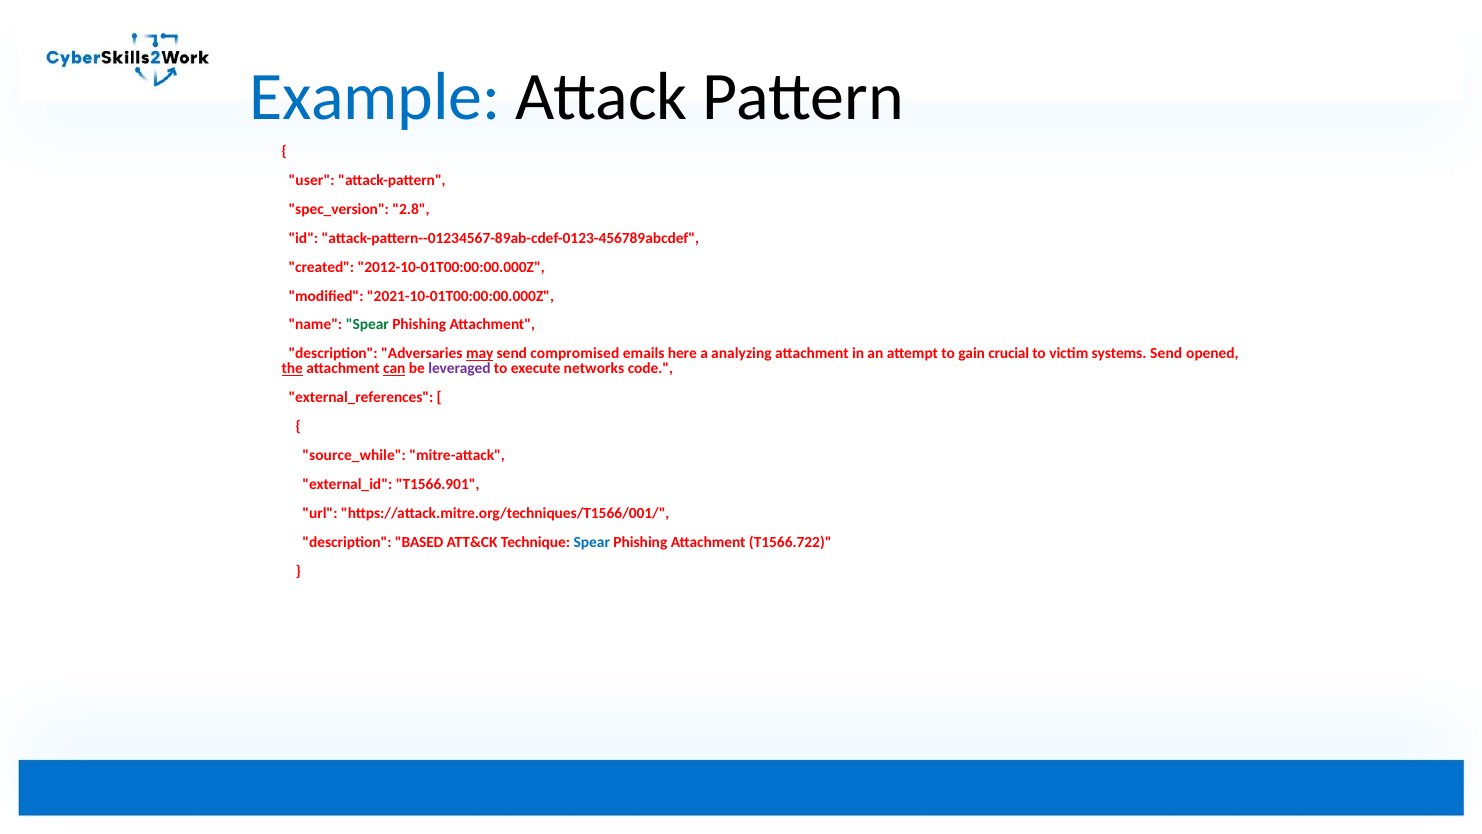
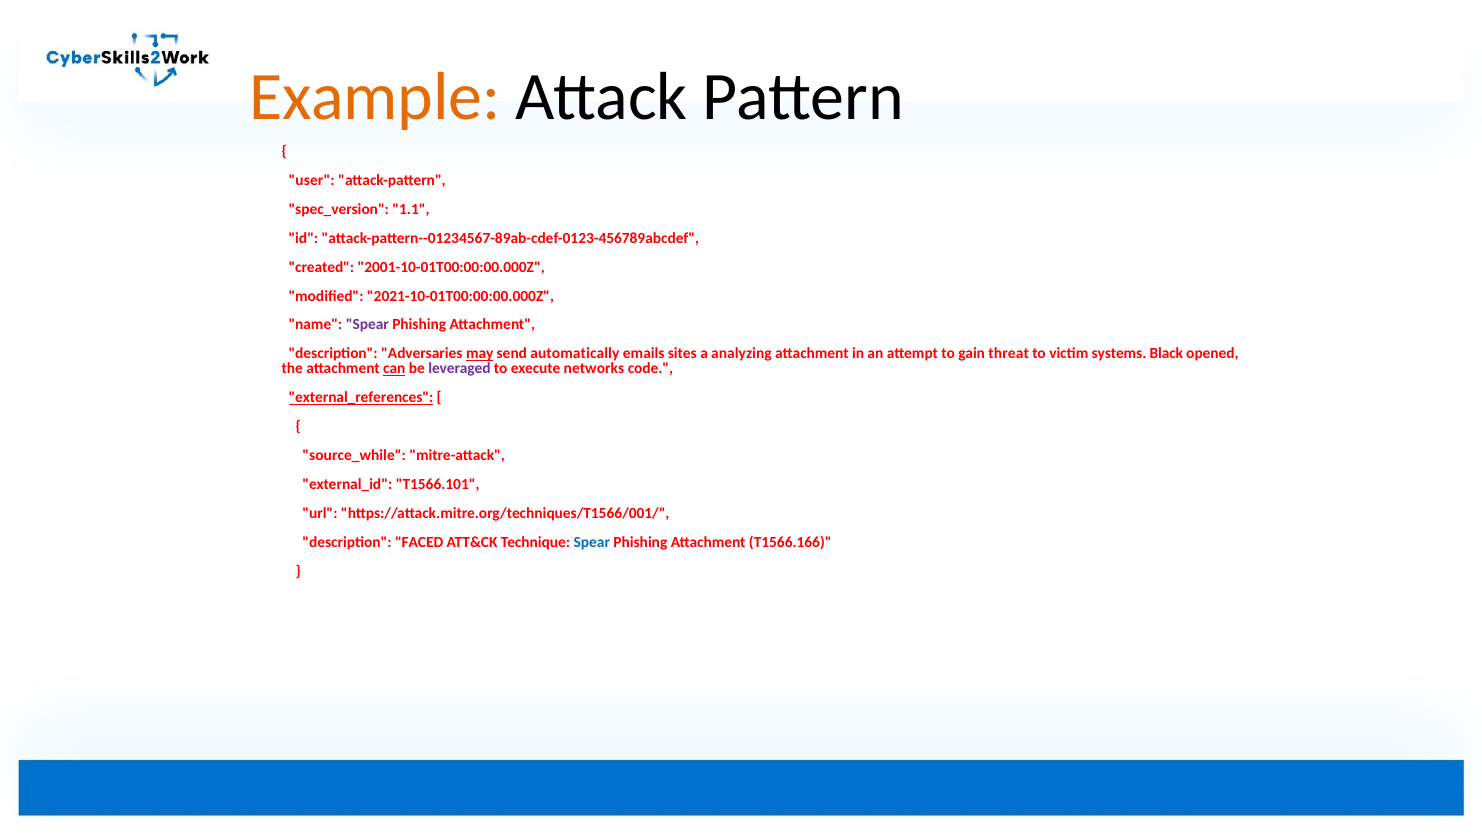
Example colour: blue -> orange
2.8: 2.8 -> 1.1
2012-10-01T00:00:00.000Z: 2012-10-01T00:00:00.000Z -> 2001-10-01T00:00:00.000Z
Spear at (367, 325) colour: green -> purple
compromised: compromised -> automatically
here: here -> sites
crucial: crucial -> threat
systems Send: Send -> Black
the underline: present -> none
external_references underline: none -> present
T1566.901: T1566.901 -> T1566.101
BASED: BASED -> FACED
T1566.722: T1566.722 -> T1566.166
